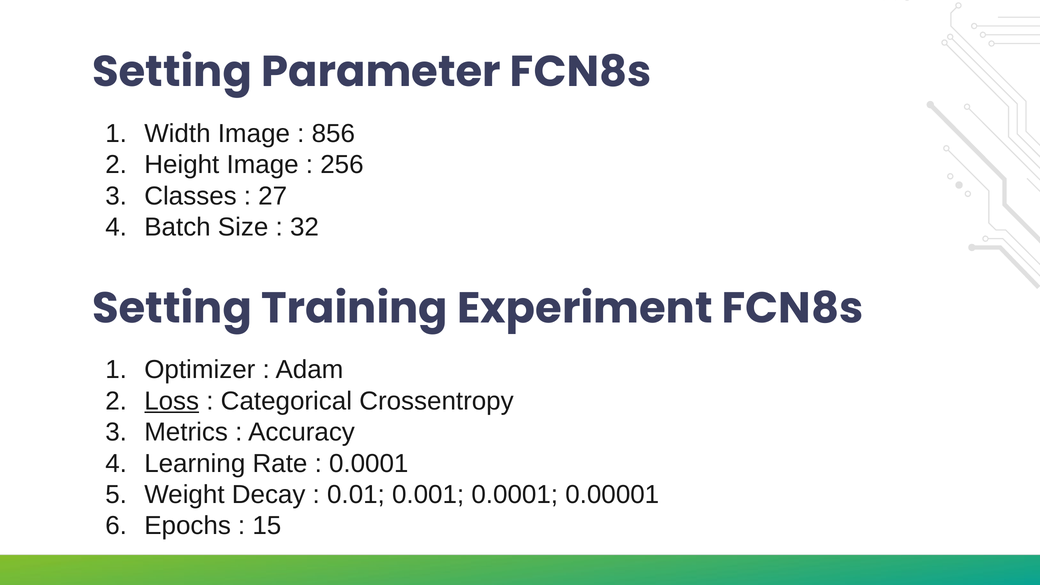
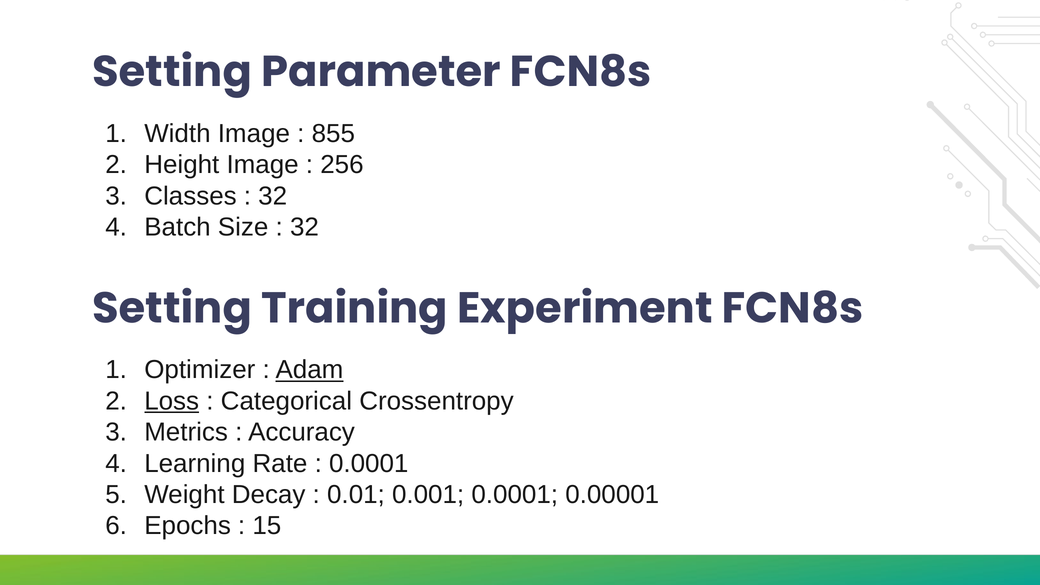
856: 856 -> 855
27 at (273, 196): 27 -> 32
Adam underline: none -> present
